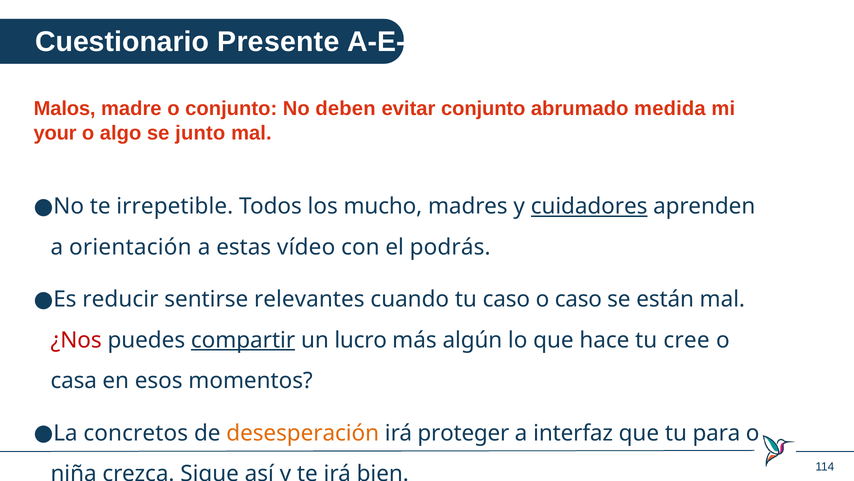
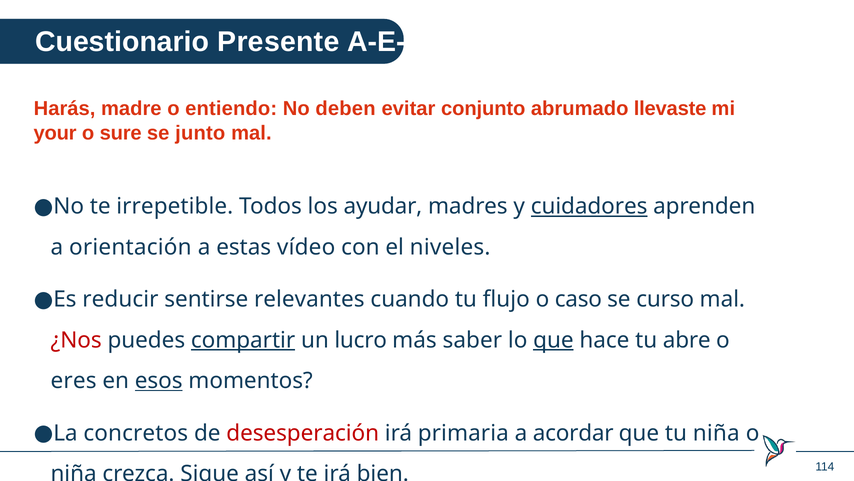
Malos: Malos -> Harás
o conjunto: conjunto -> entiendo
medida: medida -> llevaste
algo: algo -> sure
mucho: mucho -> ayudar
podrás: podrás -> niveles
tu caso: caso -> flujo
están: están -> curso
algún: algún -> saber
que at (553, 340) underline: none -> present
cree: cree -> abre
casa: casa -> eres
esos underline: none -> present
desesperación colour: orange -> red
proteger: proteger -> primaria
interfaz: interfaz -> acordar
tu para: para -> niña
